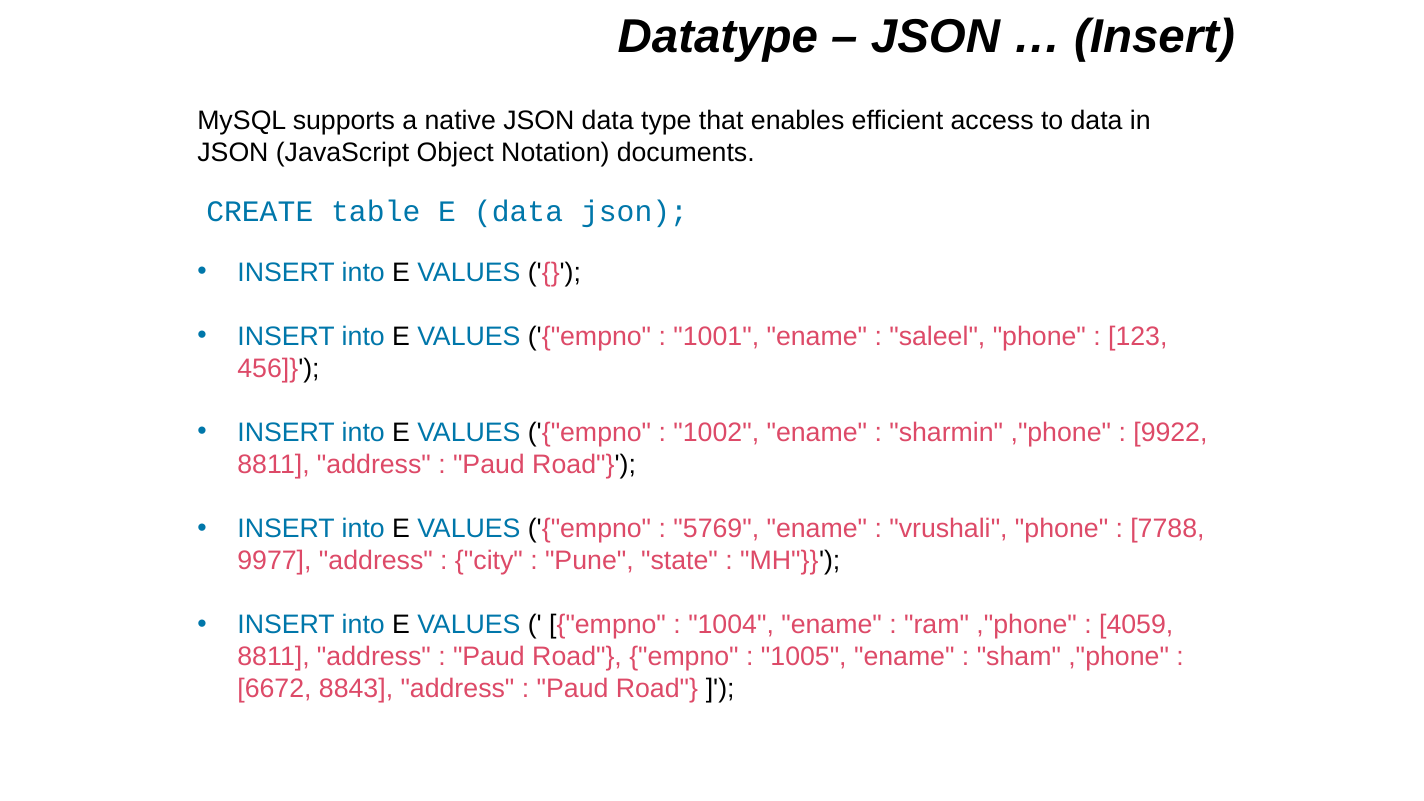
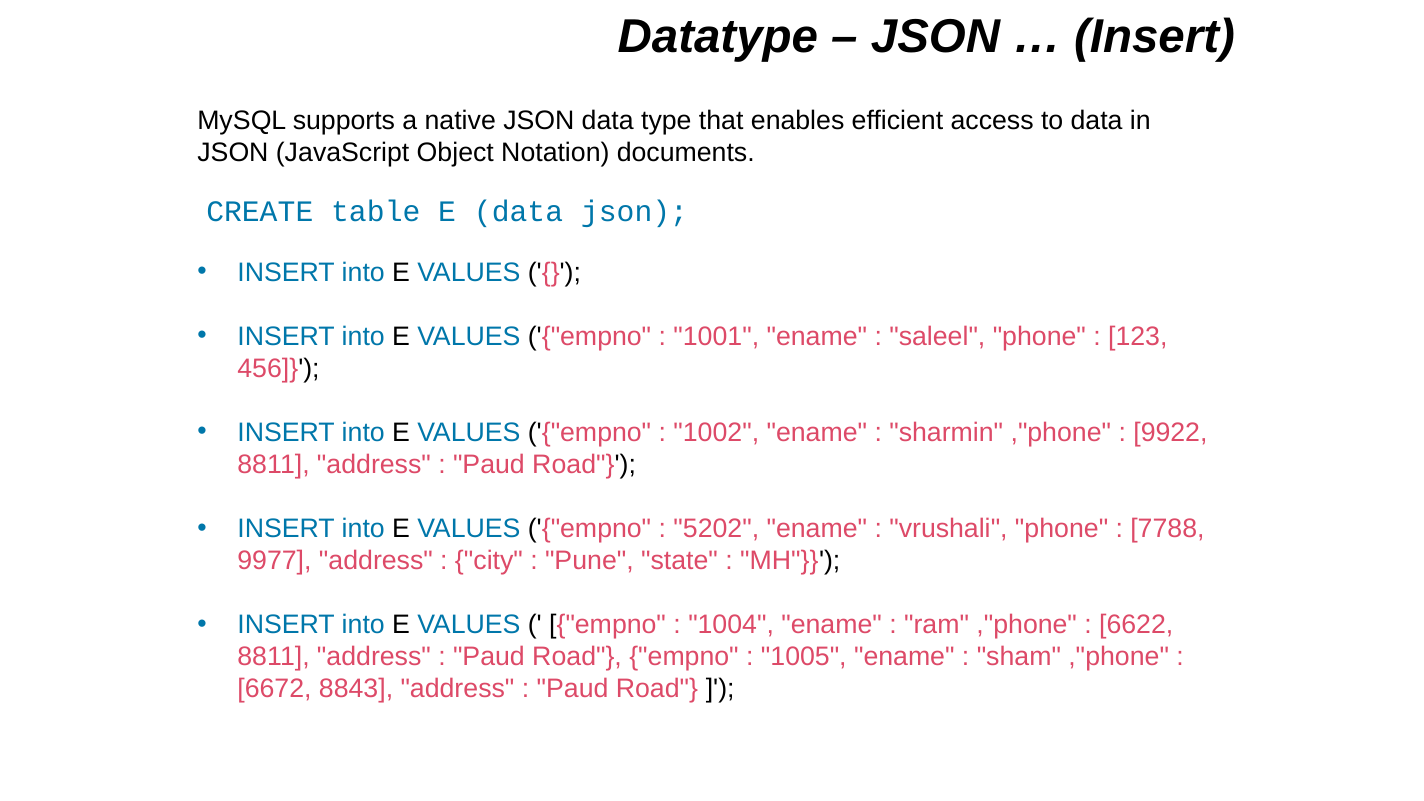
5769: 5769 -> 5202
4059: 4059 -> 6622
